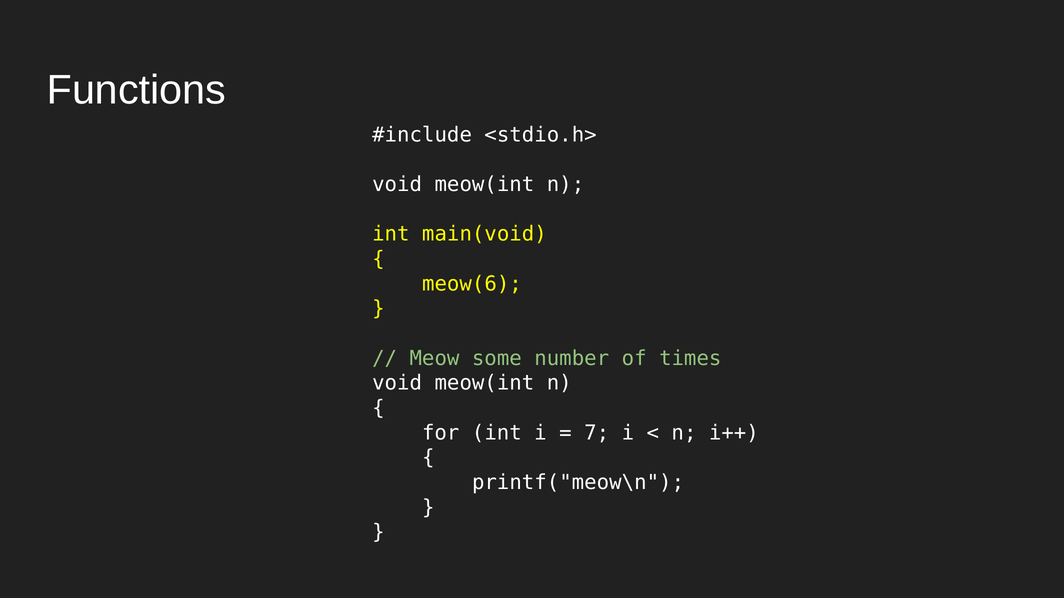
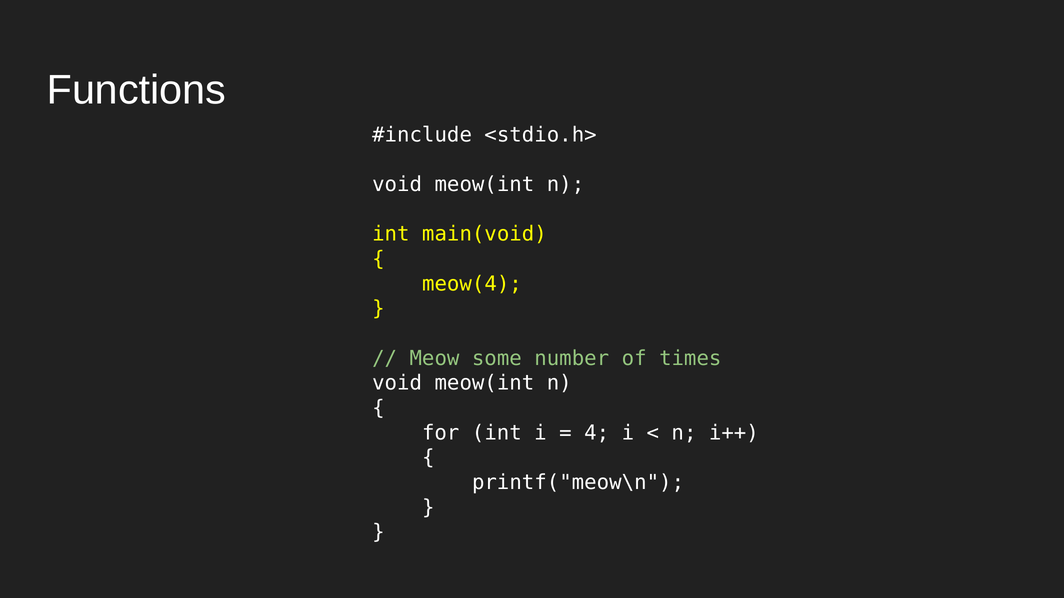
meow(6: meow(6 -> meow(4
7: 7 -> 4
